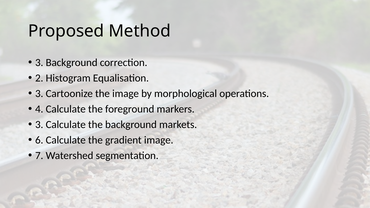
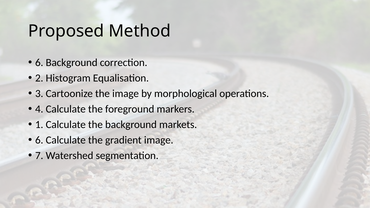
3 at (39, 63): 3 -> 6
3 at (39, 125): 3 -> 1
